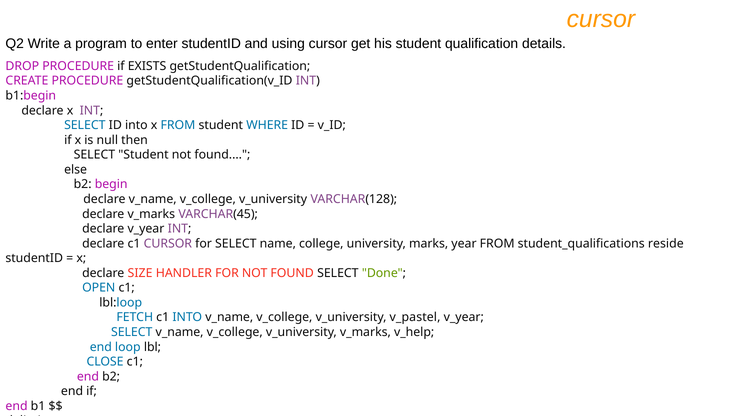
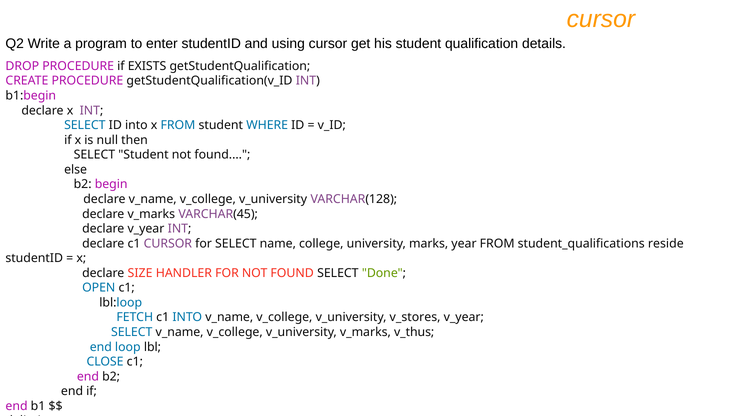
v_pastel: v_pastel -> v_stores
v_help: v_help -> v_thus
